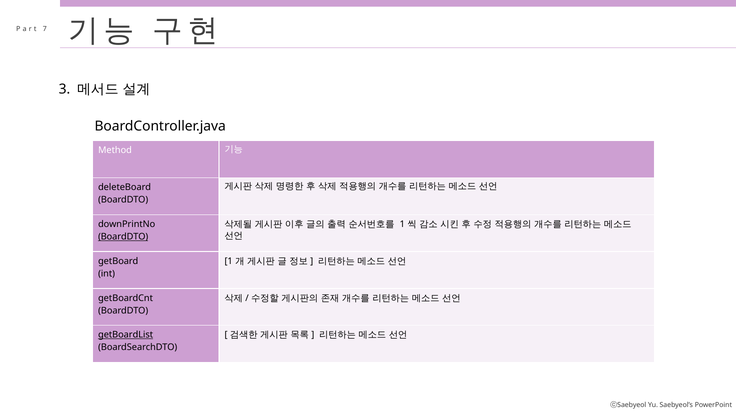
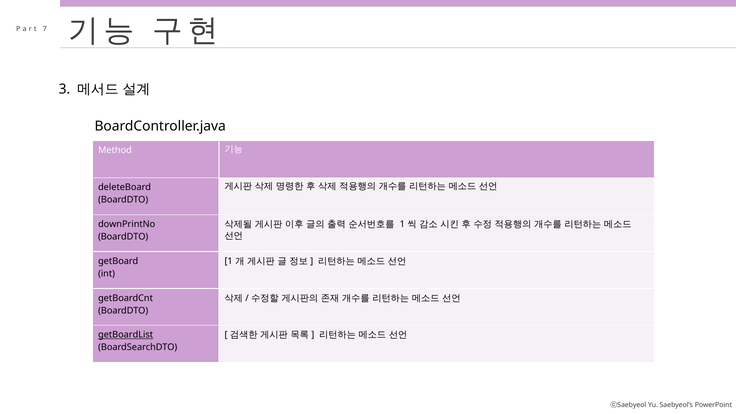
BoardDTO at (123, 237) underline: present -> none
